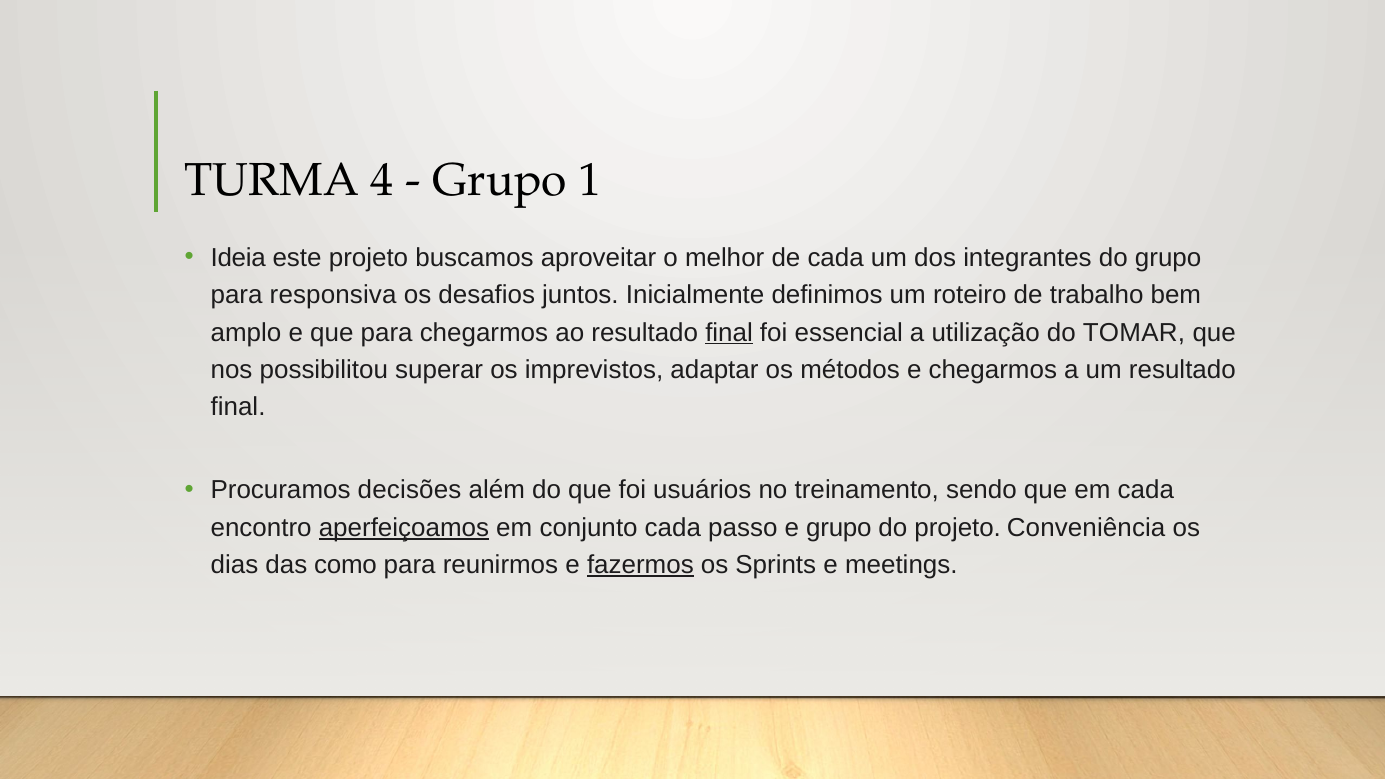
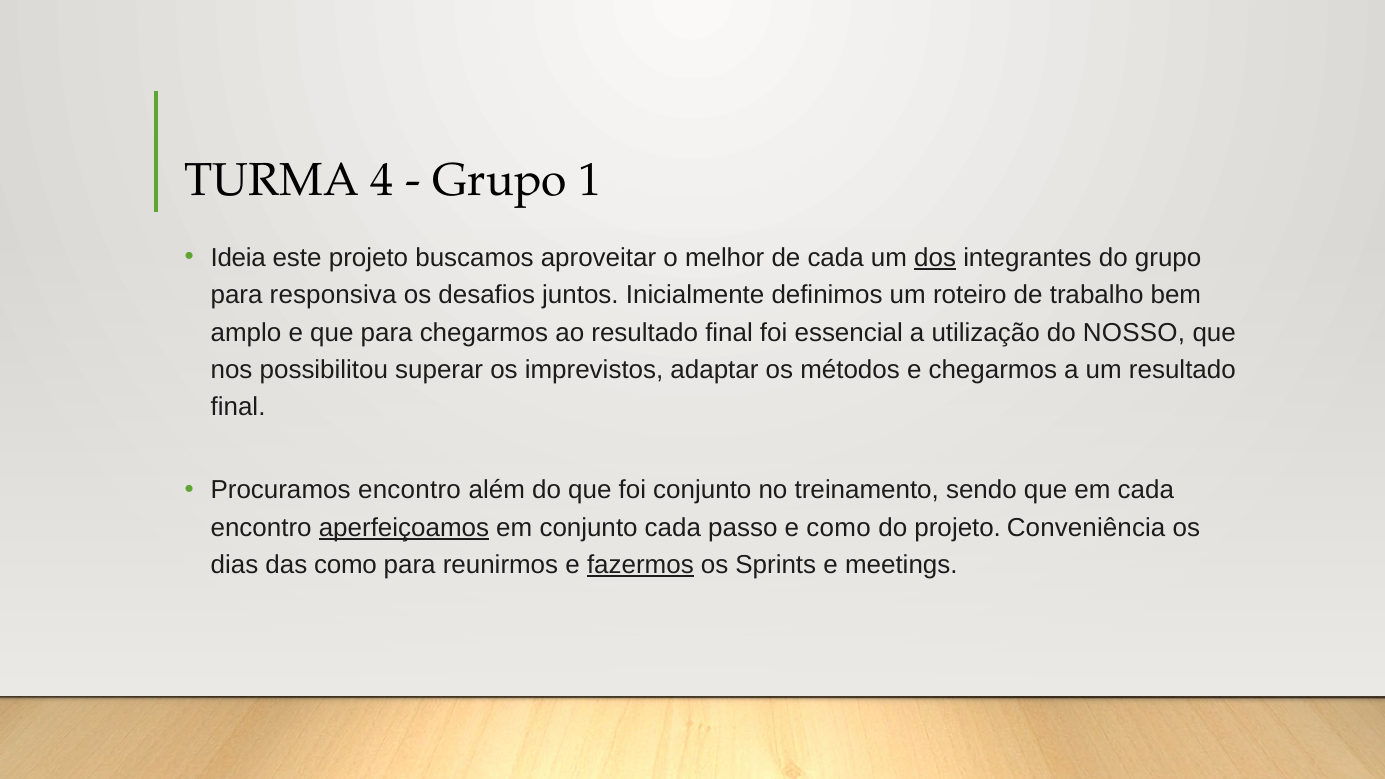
dos underline: none -> present
final at (729, 333) underline: present -> none
TOMAR: TOMAR -> NOSSO
Procuramos decisões: decisões -> encontro
foi usuários: usuários -> conjunto
e grupo: grupo -> como
